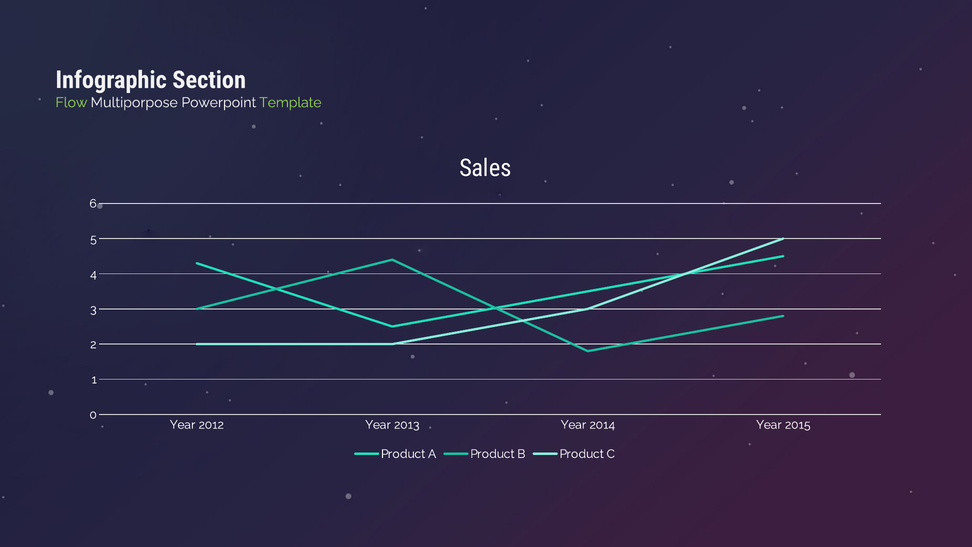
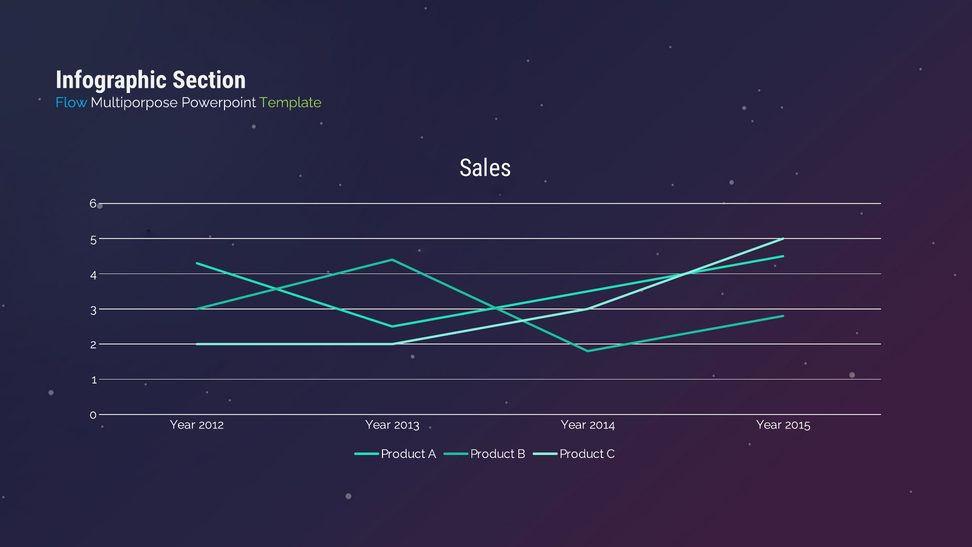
Flow colour: light green -> light blue
